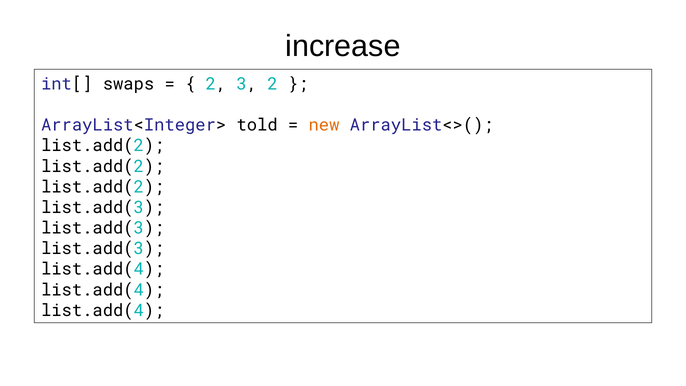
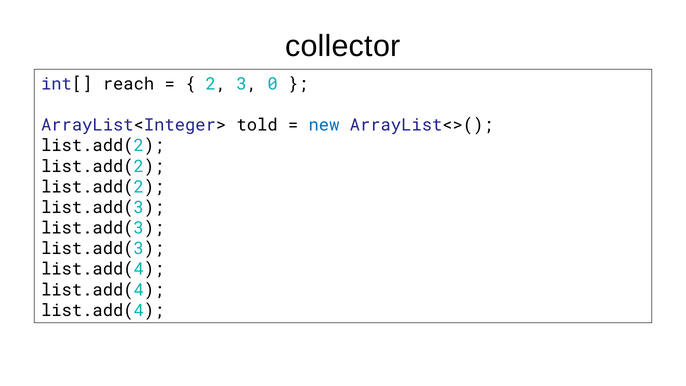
increase: increase -> collector
swaps: swaps -> reach
3 2: 2 -> 0
new colour: orange -> blue
